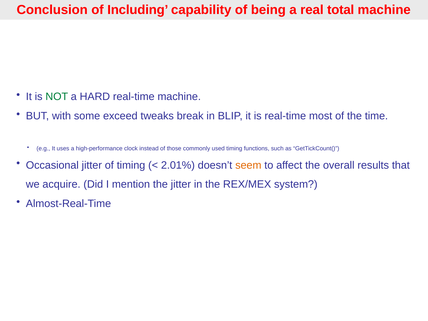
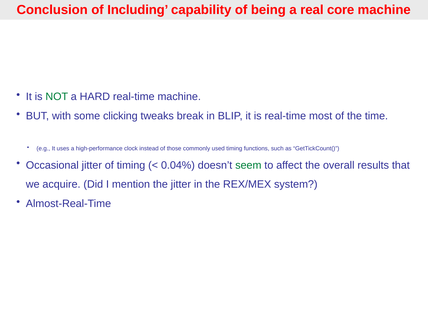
total: total -> core
exceed: exceed -> clicking
2.01%: 2.01% -> 0.04%
seem colour: orange -> green
